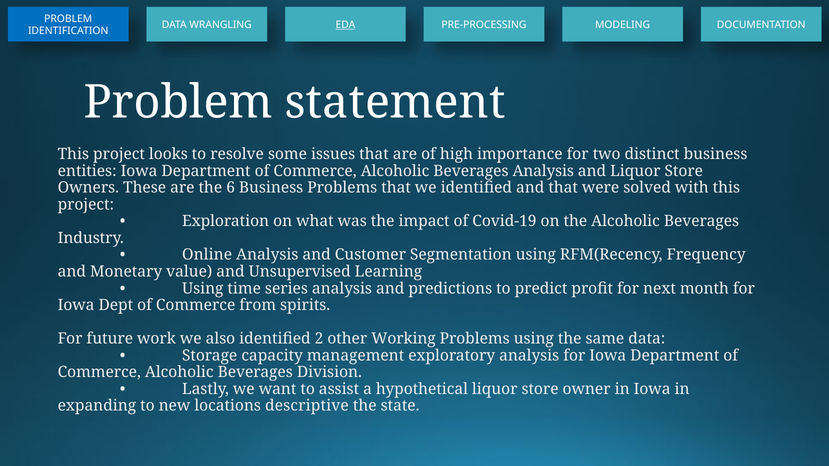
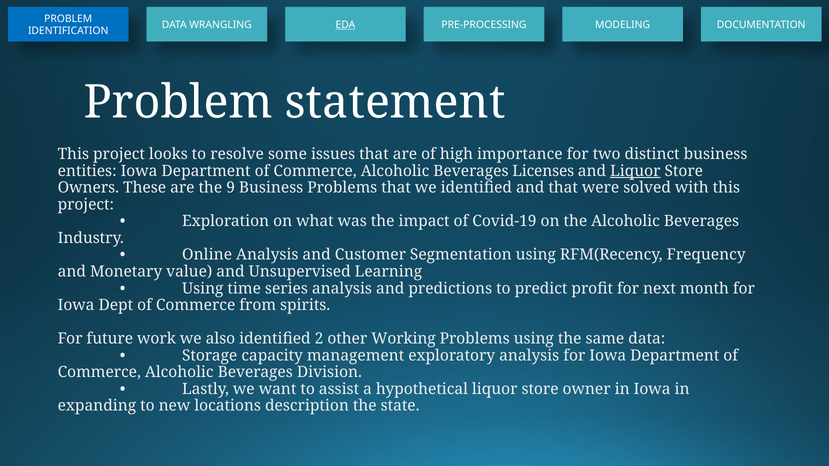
Beverages Analysis: Analysis -> Licenses
Liquor at (635, 171) underline: none -> present
6: 6 -> 9
descriptive: descriptive -> description
